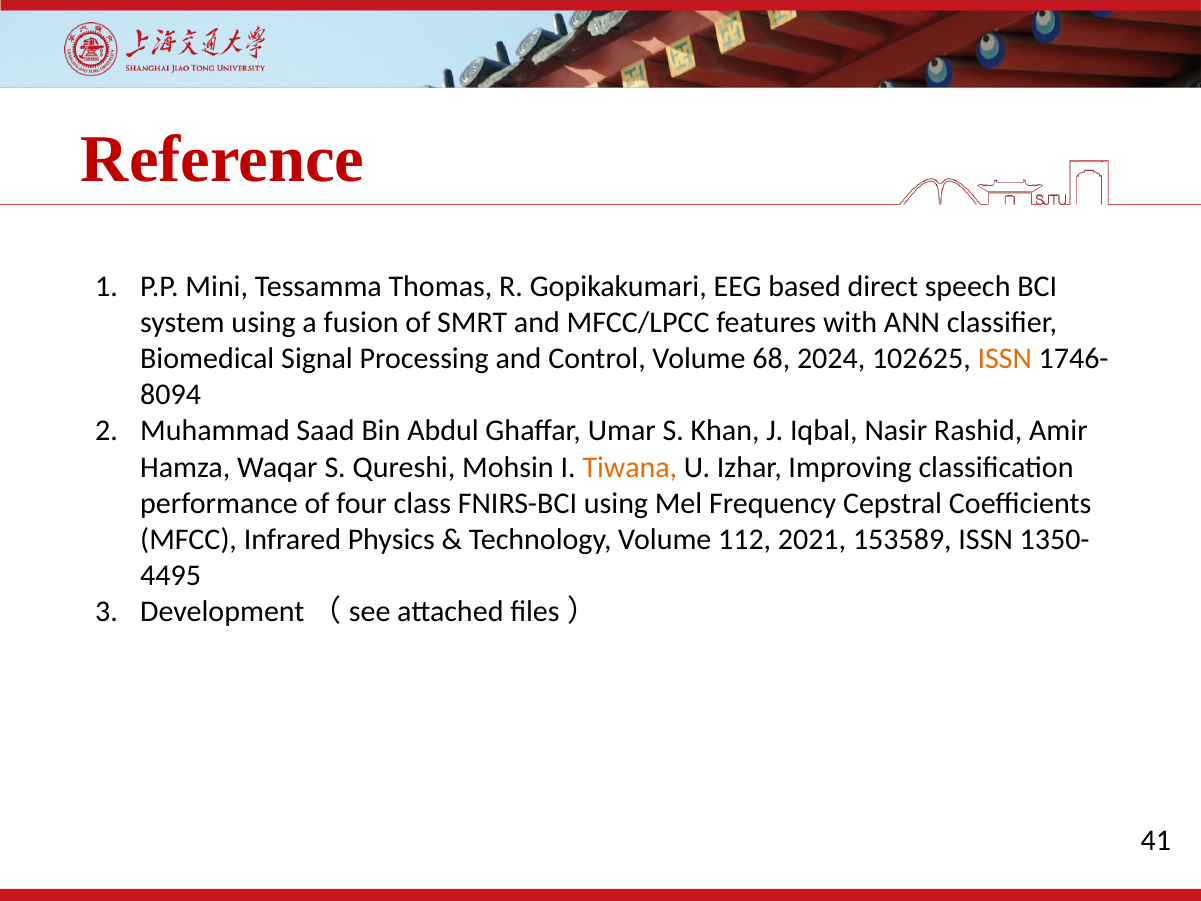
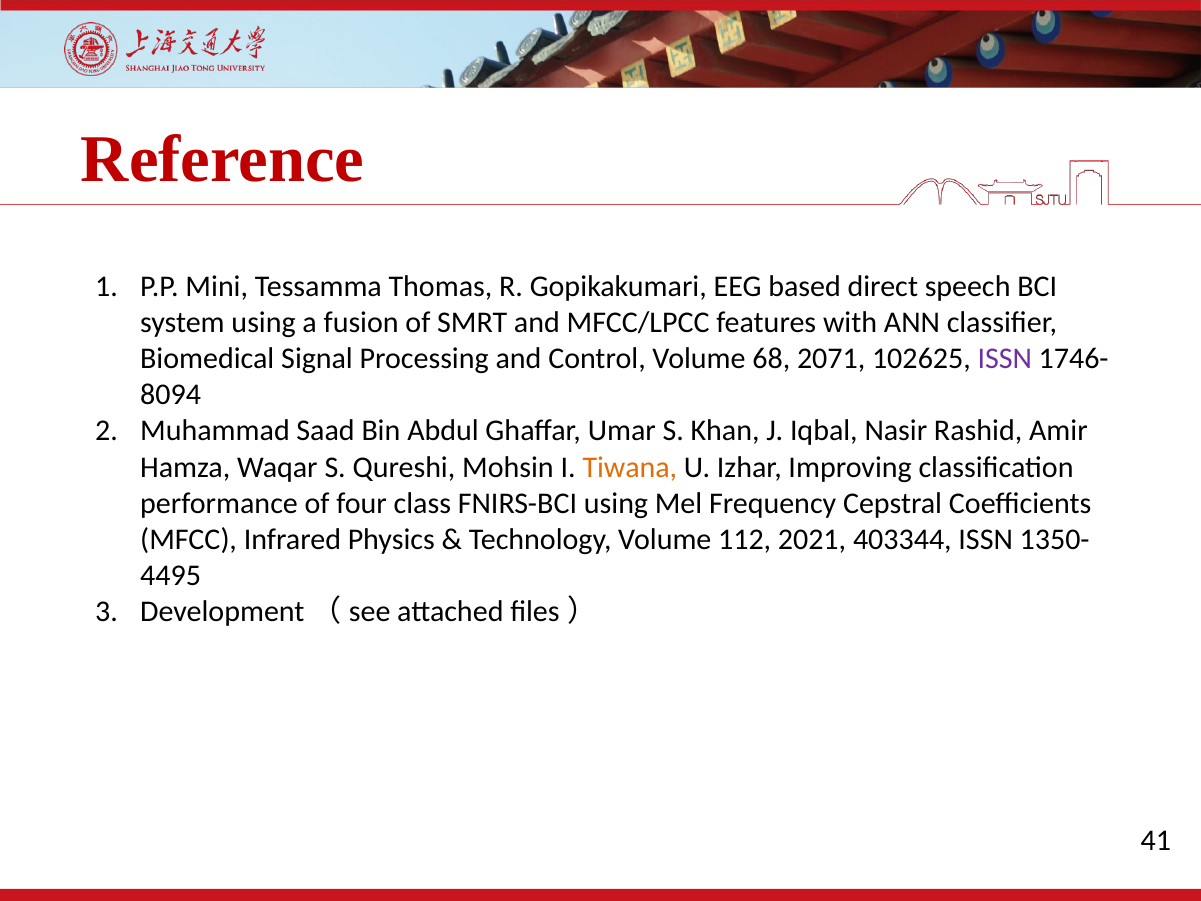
2024: 2024 -> 2071
ISSN at (1005, 359) colour: orange -> purple
153589: 153589 -> 403344
